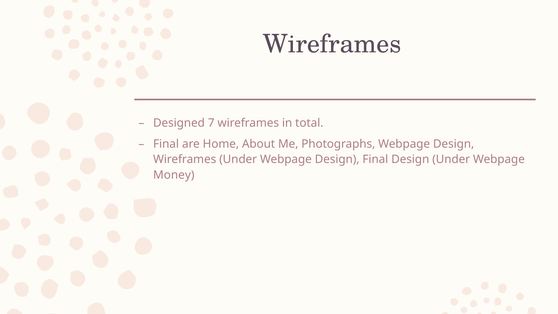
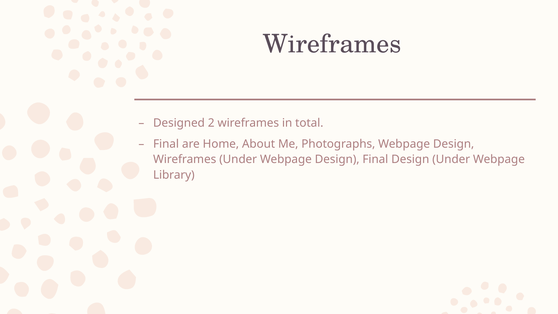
7: 7 -> 2
Money: Money -> Library
